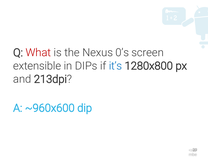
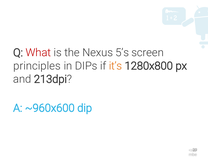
0’s: 0’s -> 5’s
extensible: extensible -> principles
it’s colour: blue -> orange
